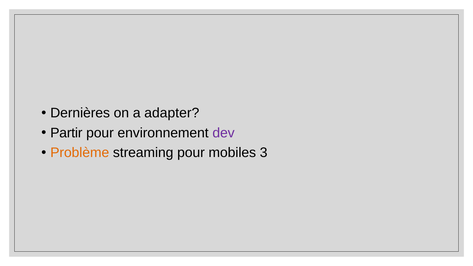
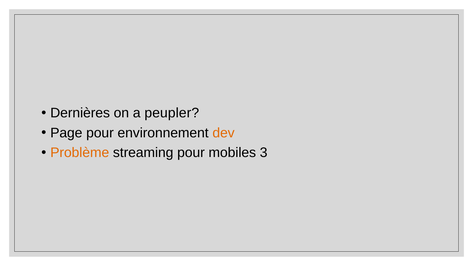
adapter: adapter -> peupler
Partir: Partir -> Page
dev colour: purple -> orange
